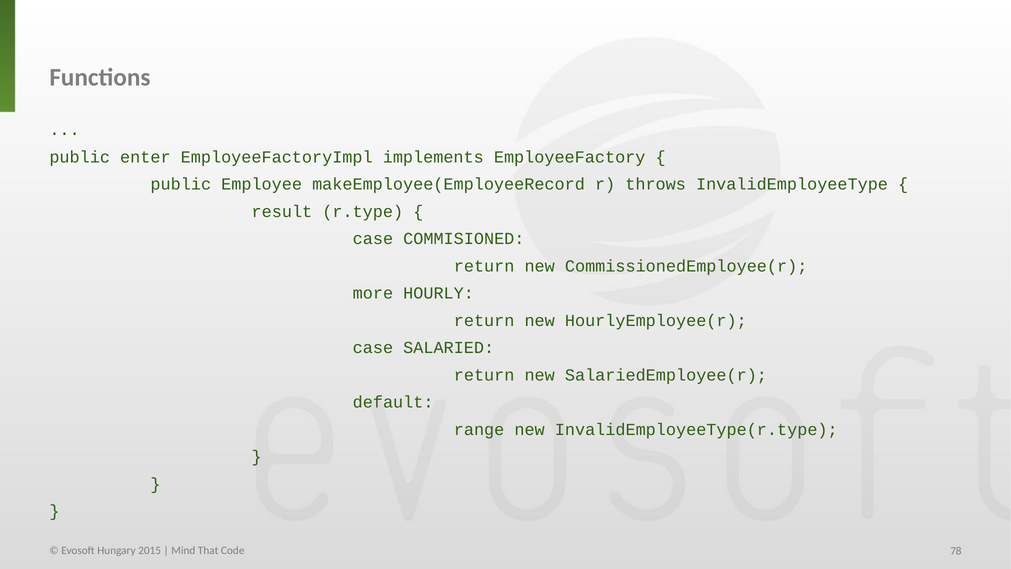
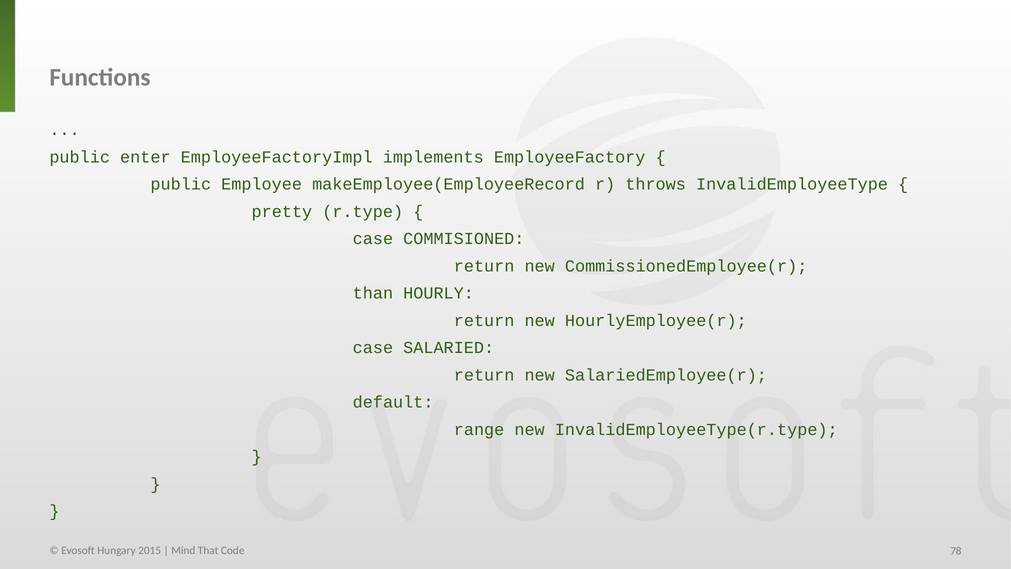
result: result -> pretty
more: more -> than
